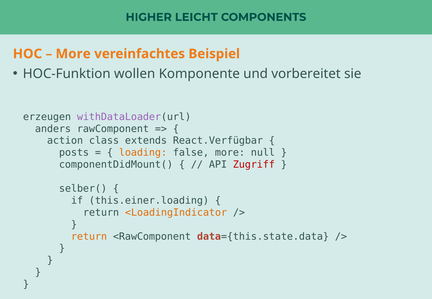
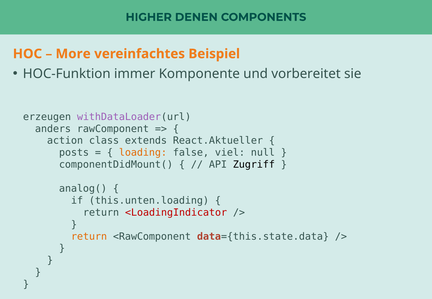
LEICHT: LEICHT -> DENEN
wollen: wollen -> immer
React.Verfügbar: React.Verfügbar -> React.Aktueller
false more: more -> viel
Zugriff colour: red -> black
selber(: selber( -> analog(
this.einer.loading: this.einer.loading -> this.unten.loading
<LoadingIndicator colour: orange -> red
